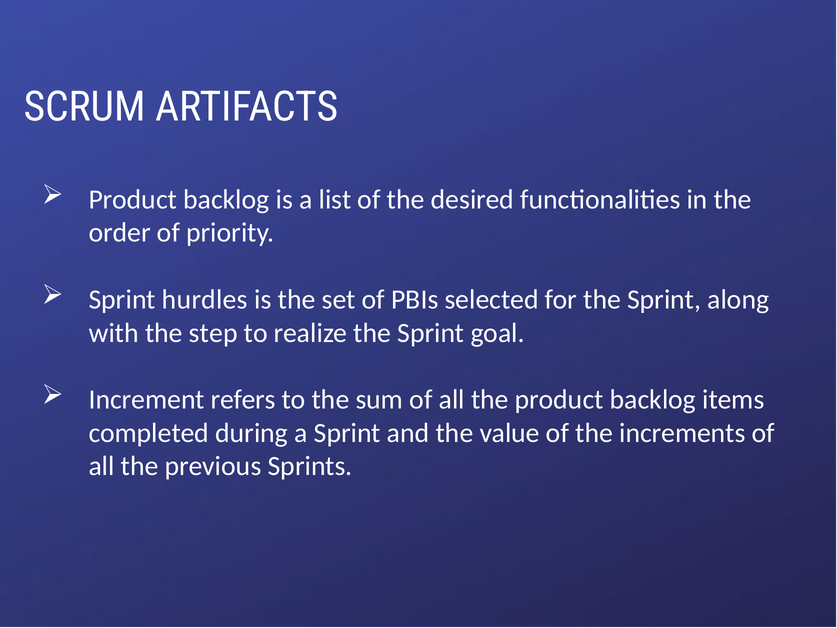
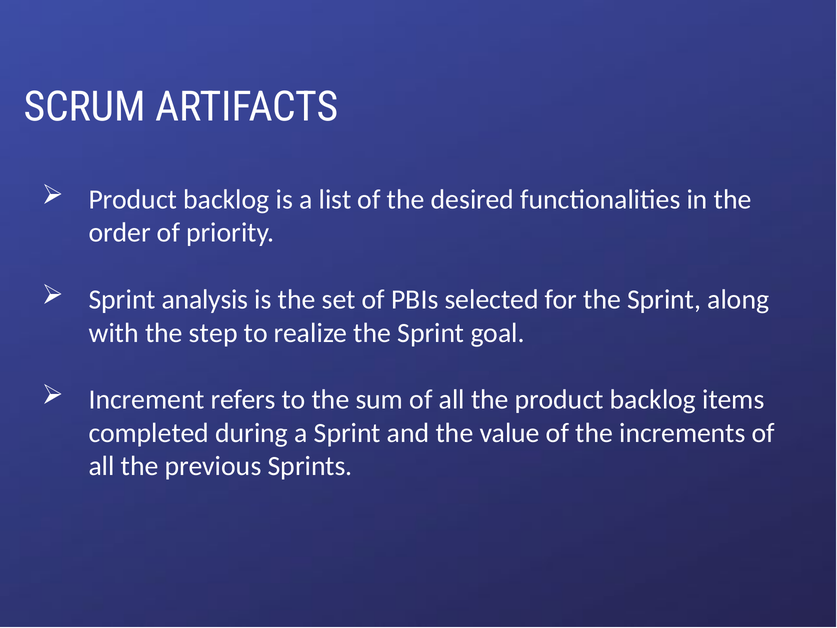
hurdles: hurdles -> analysis
